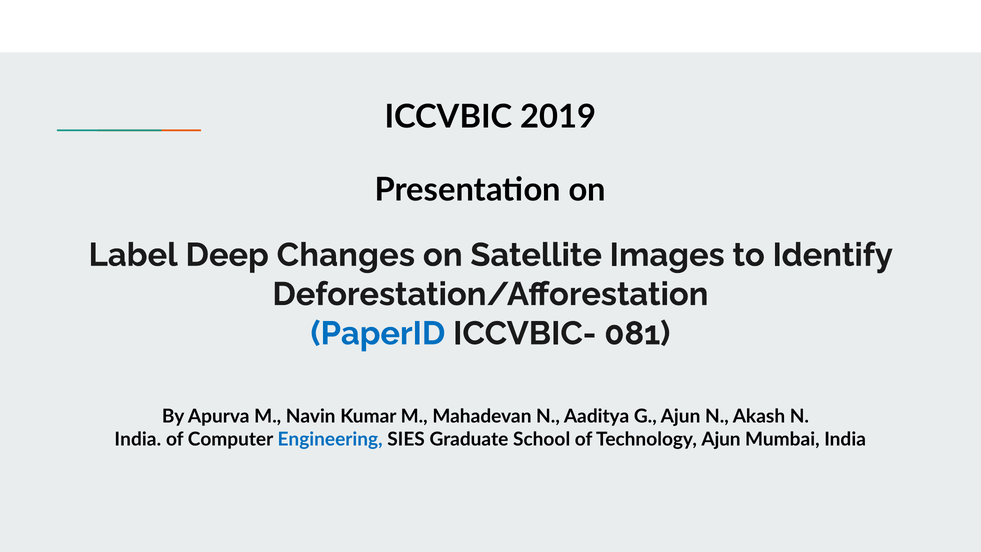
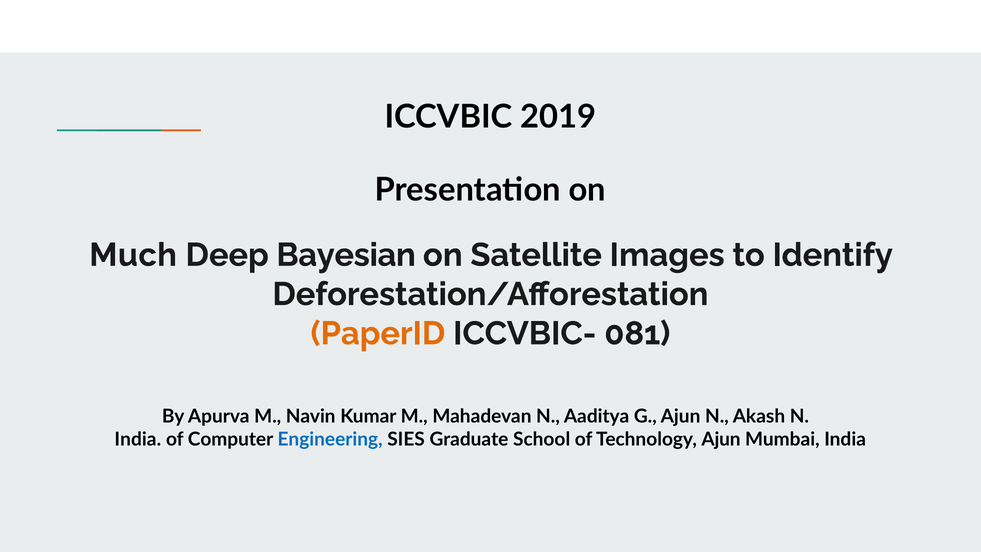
Label: Label -> Much
Changes: Changes -> Bayesian
PaperID colour: blue -> orange
